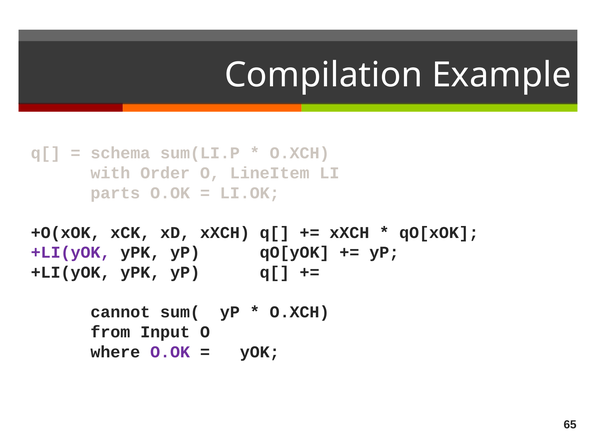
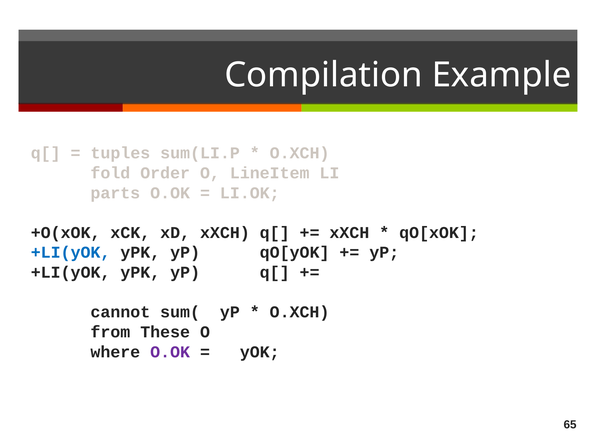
schema: schema -> tuples
with: with -> fold
+LI(yOK at (71, 253) colour: purple -> blue
Input: Input -> These
